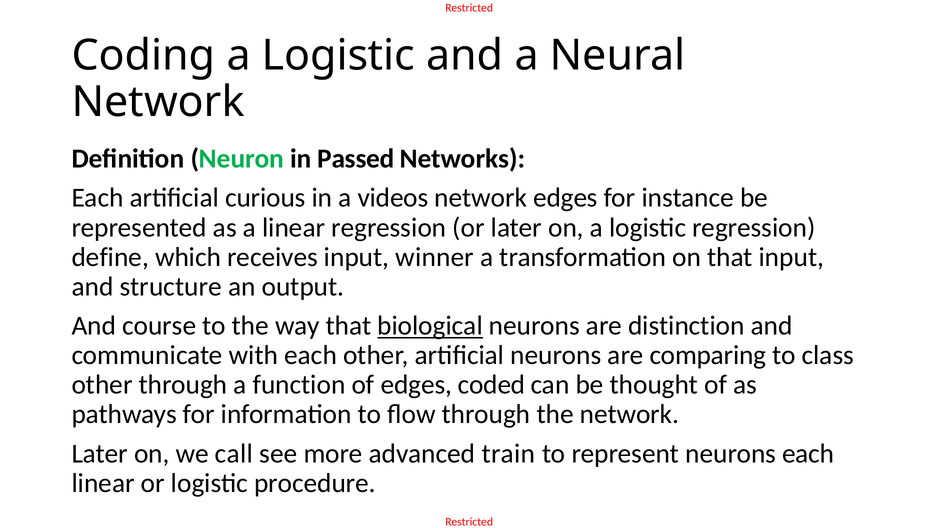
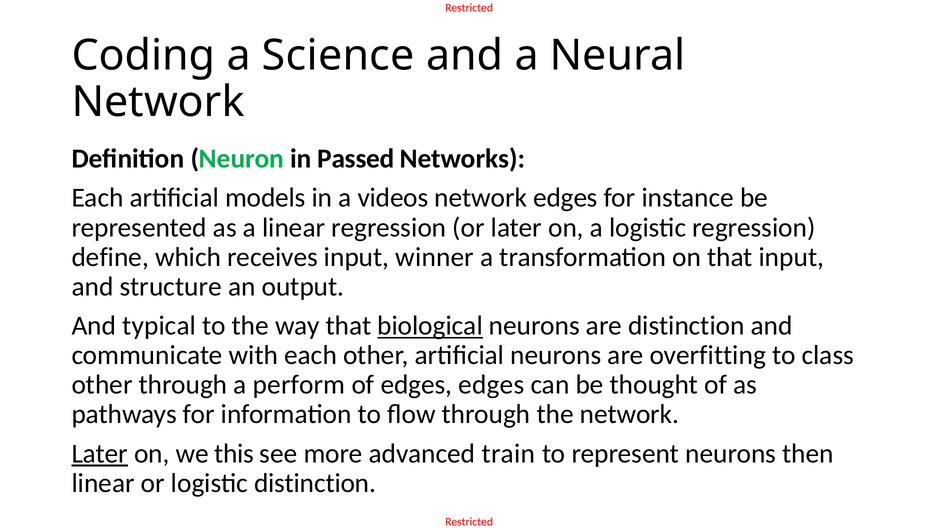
Coding a Logistic: Logistic -> Science
curious: curious -> models
course: course -> typical
comparing: comparing -> overfitting
function: function -> perform
edges coded: coded -> edges
Later at (100, 454) underline: none -> present
call: call -> this
neurons each: each -> then
logistic procedure: procedure -> distinction
